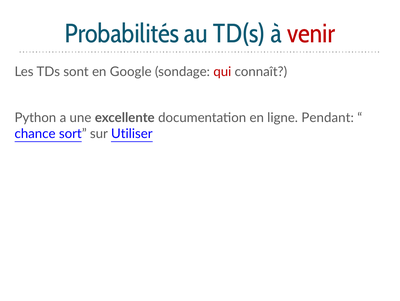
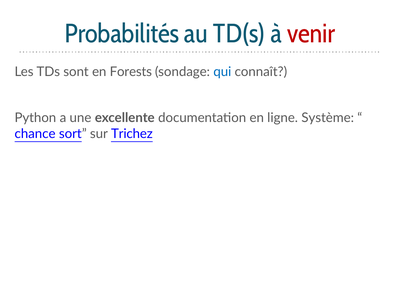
Google: Google -> Forests
qui colour: red -> blue
Pendant: Pendant -> Système
Utiliser: Utiliser -> Trichez
